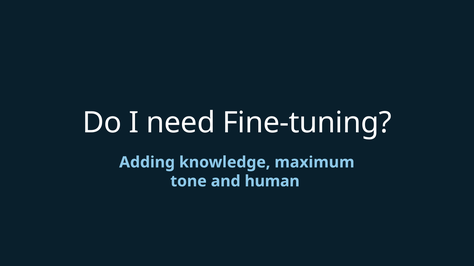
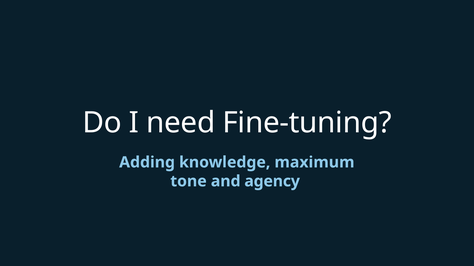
human: human -> agency
